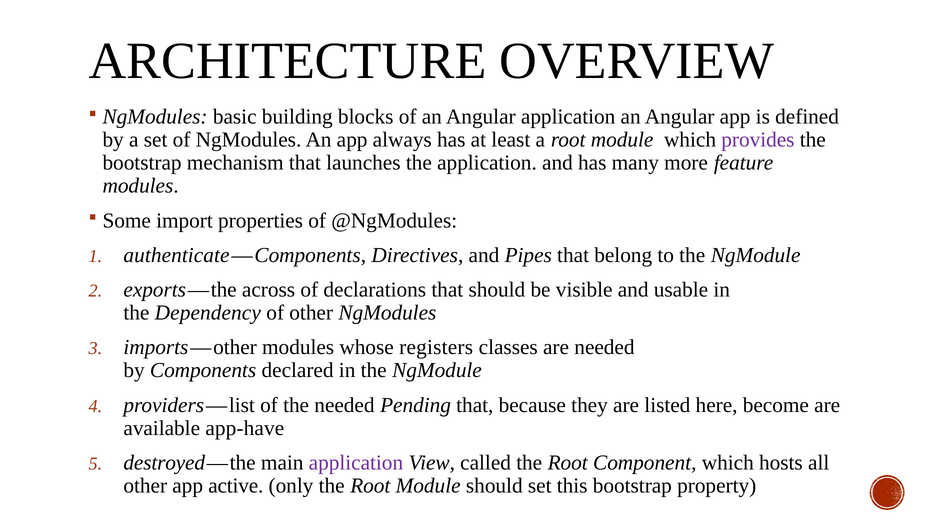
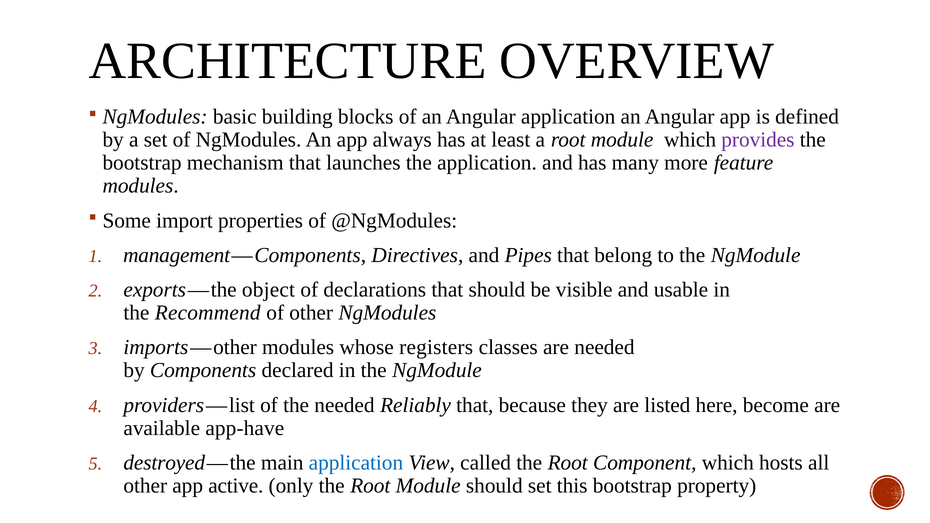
authenticate: authenticate -> management
across: across -> object
Dependency: Dependency -> Recommend
Pending: Pending -> Reliably
application at (356, 463) colour: purple -> blue
